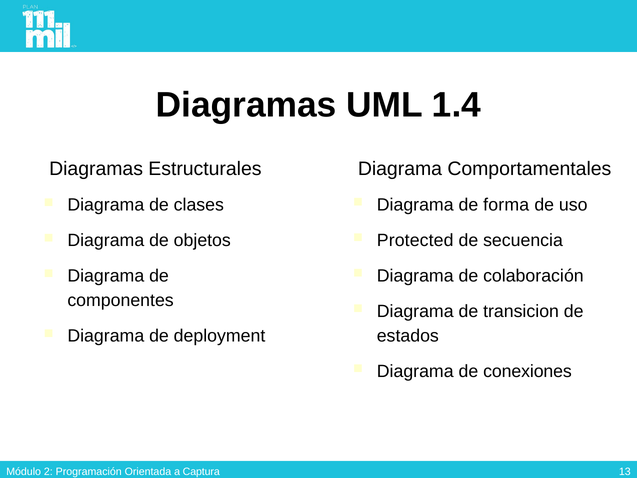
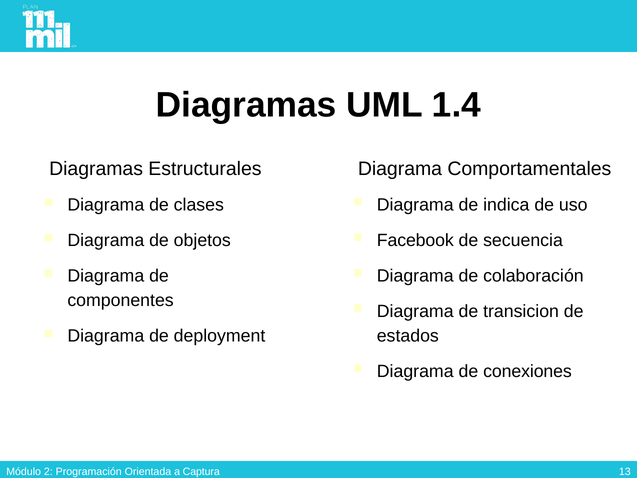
forma: forma -> indica
Protected: Protected -> Facebook
